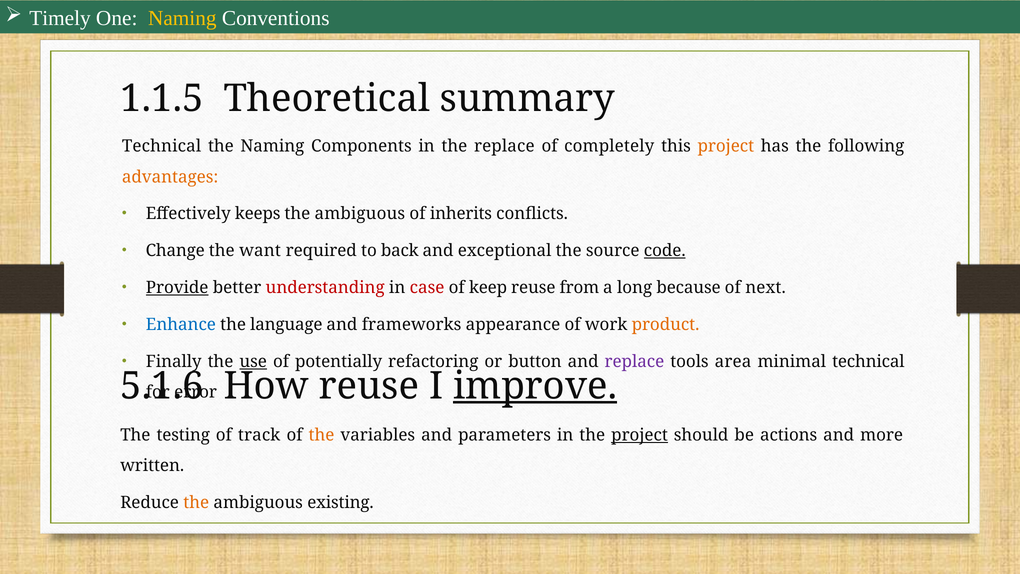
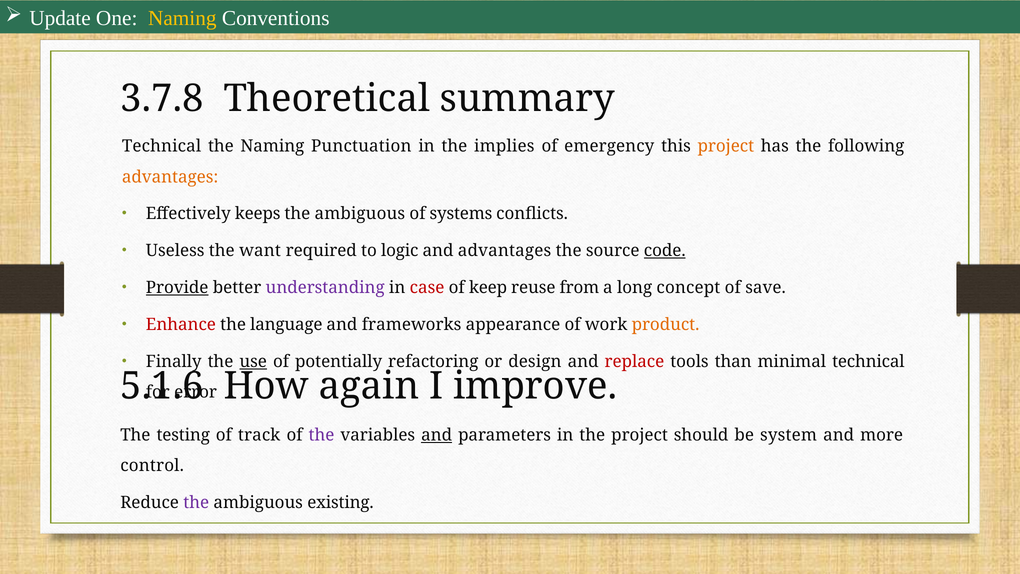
Timely: Timely -> Update
1.1.5: 1.1.5 -> 3.7.8
Components: Components -> Punctuation
the replace: replace -> implies
completely: completely -> emergency
inherits: inherits -> systems
Change: Change -> Useless
back: back -> logic
and exceptional: exceptional -> advantages
understanding colour: red -> purple
because: because -> concept
next: next -> save
Enhance colour: blue -> red
button: button -> design
replace at (634, 362) colour: purple -> red
area: area -> than
How reuse: reuse -> again
improve underline: present -> none
the at (322, 435) colour: orange -> purple
and at (437, 435) underline: none -> present
project at (640, 435) underline: present -> none
actions: actions -> system
written: written -> control
the at (196, 503) colour: orange -> purple
